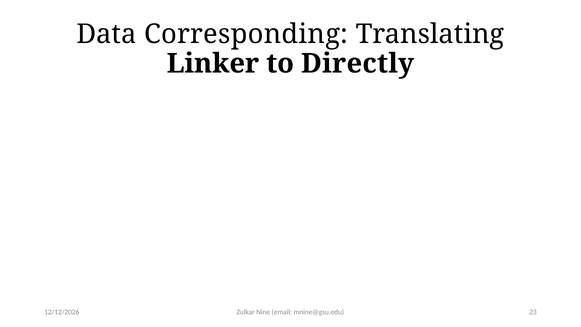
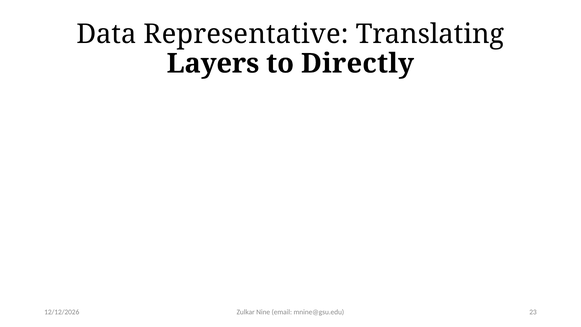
Corresponding: Corresponding -> Representative
Linker: Linker -> Layers
